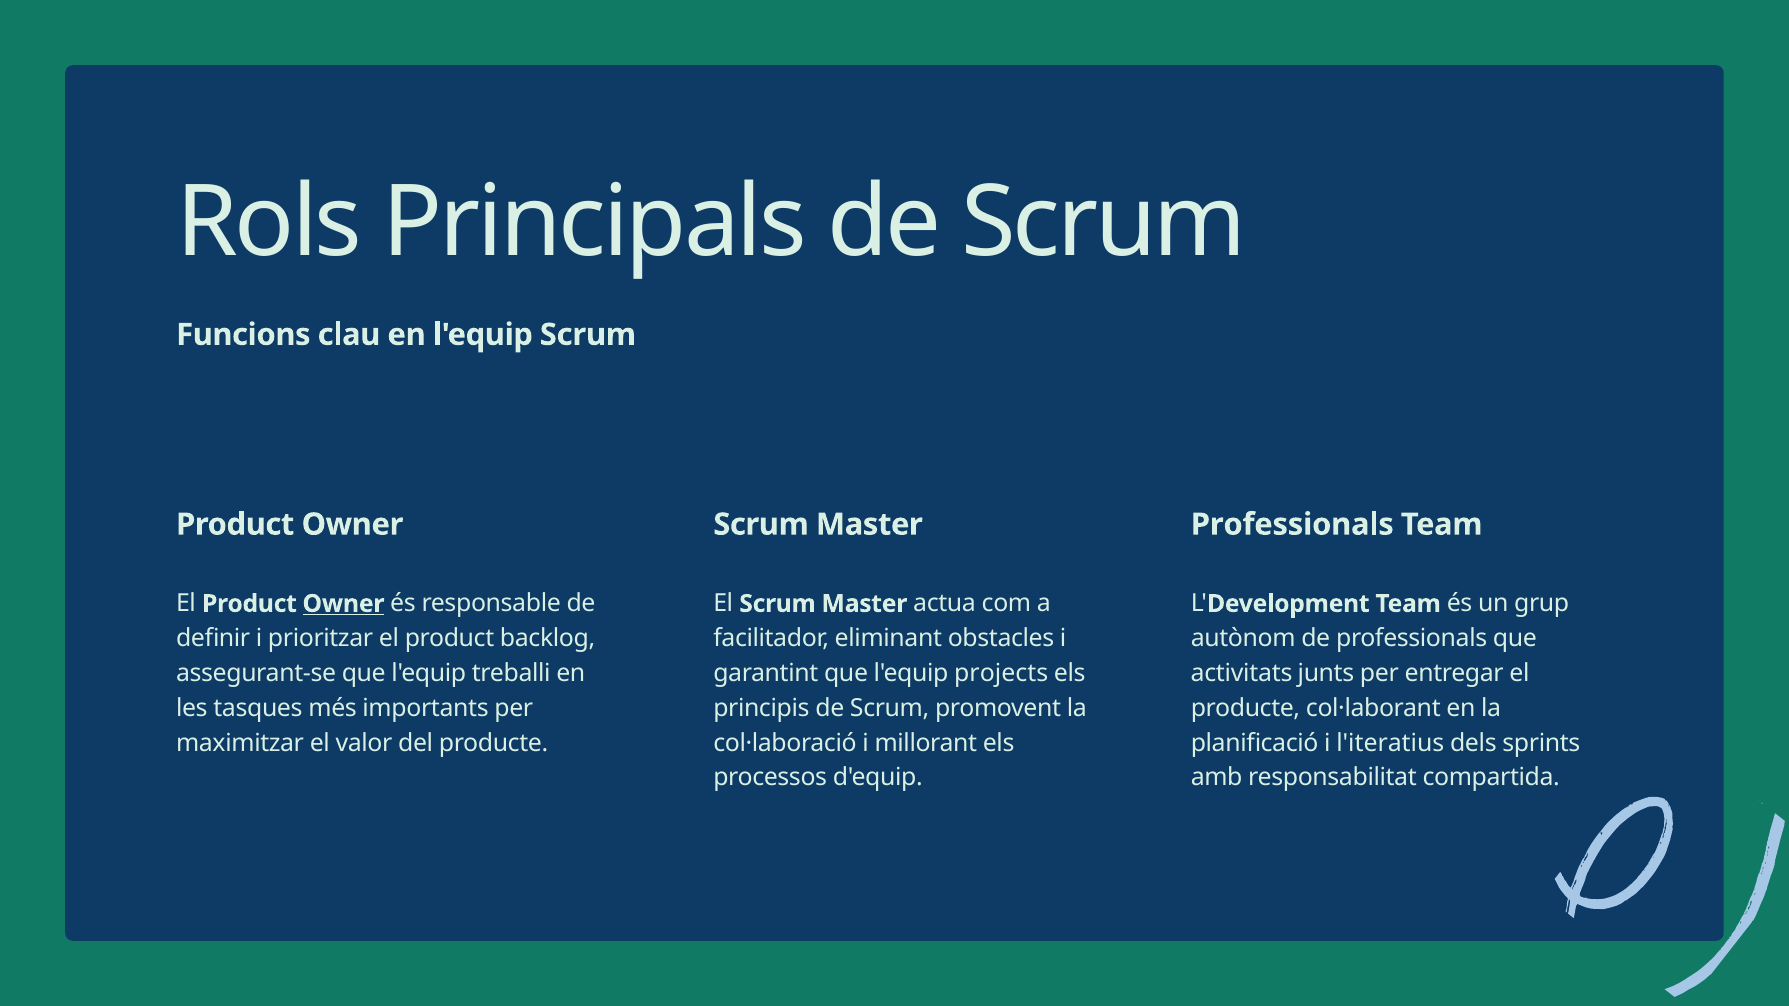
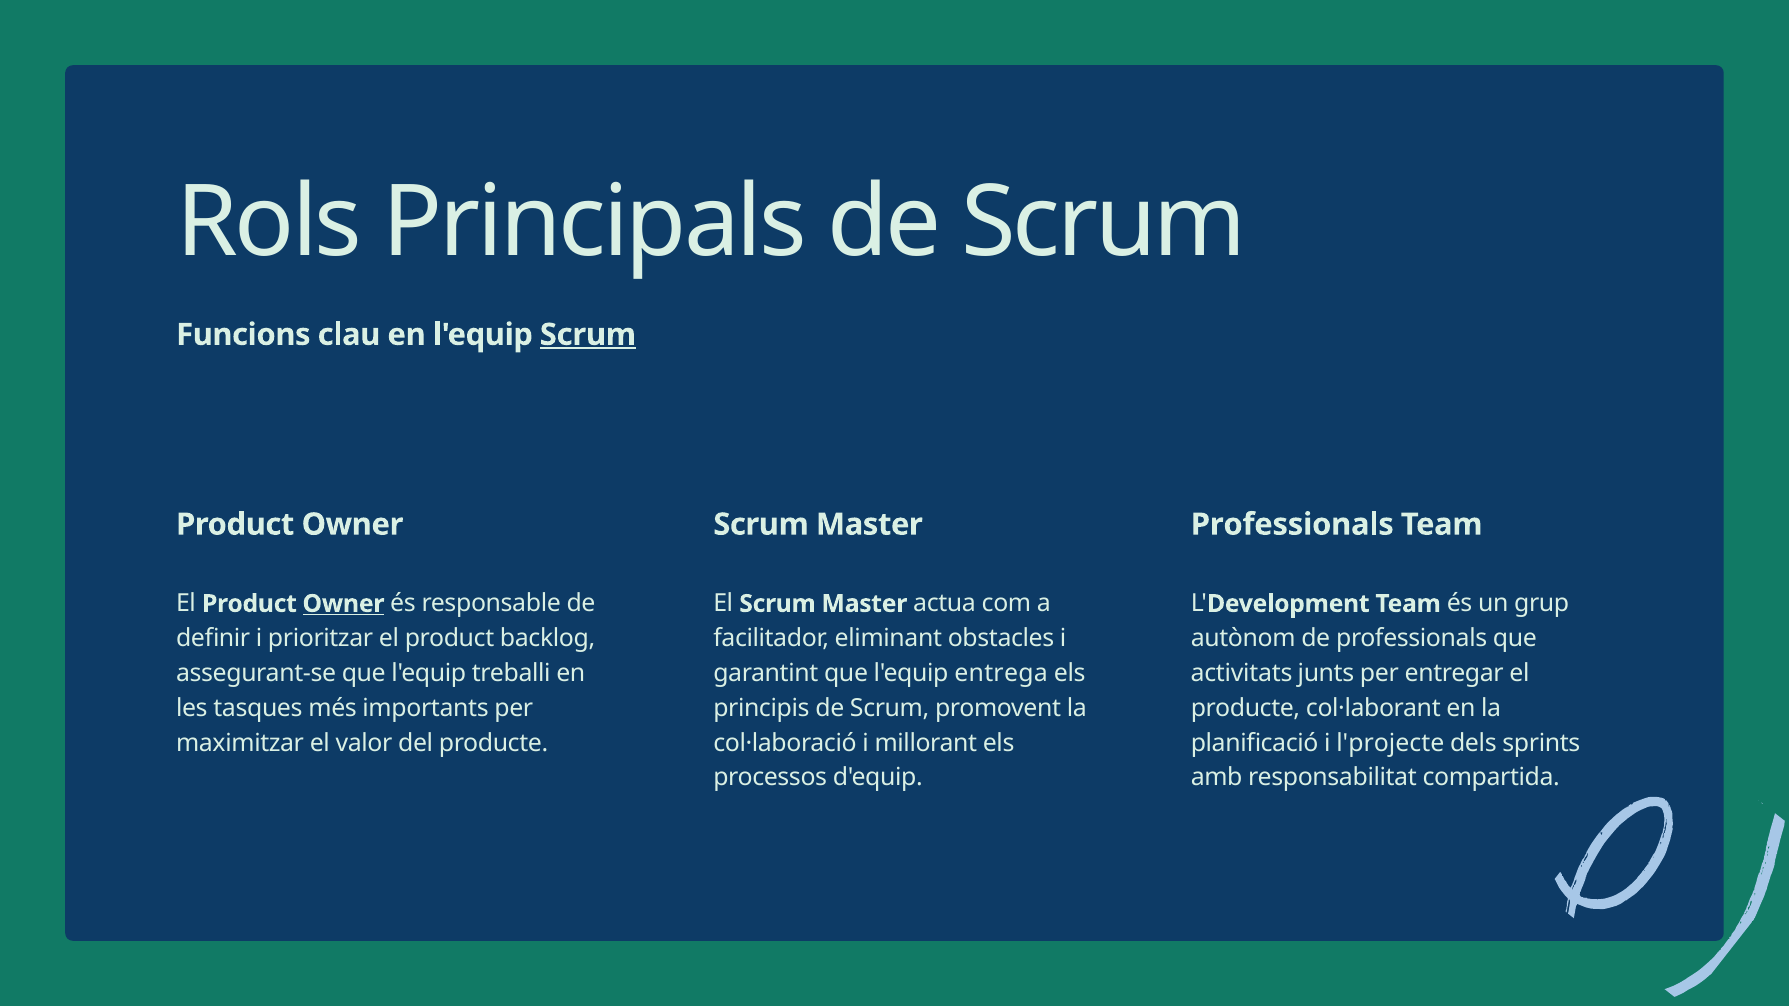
Scrum at (588, 335) underline: none -> present
projects: projects -> entrega
l'iteratius: l'iteratius -> l'projecte
